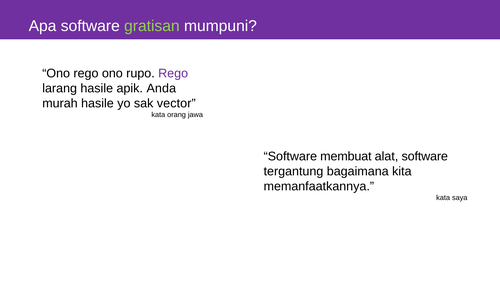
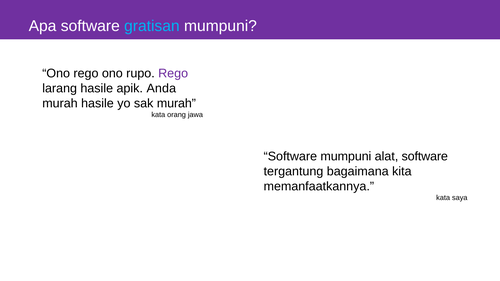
gratisan colour: light green -> light blue
sak vector: vector -> murah
Software membuat: membuat -> mumpuni
